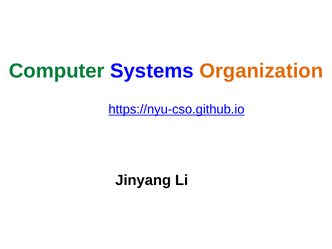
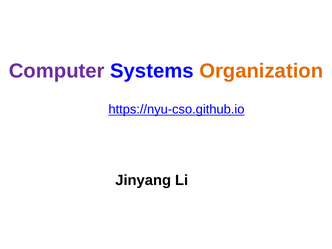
Computer colour: green -> purple
